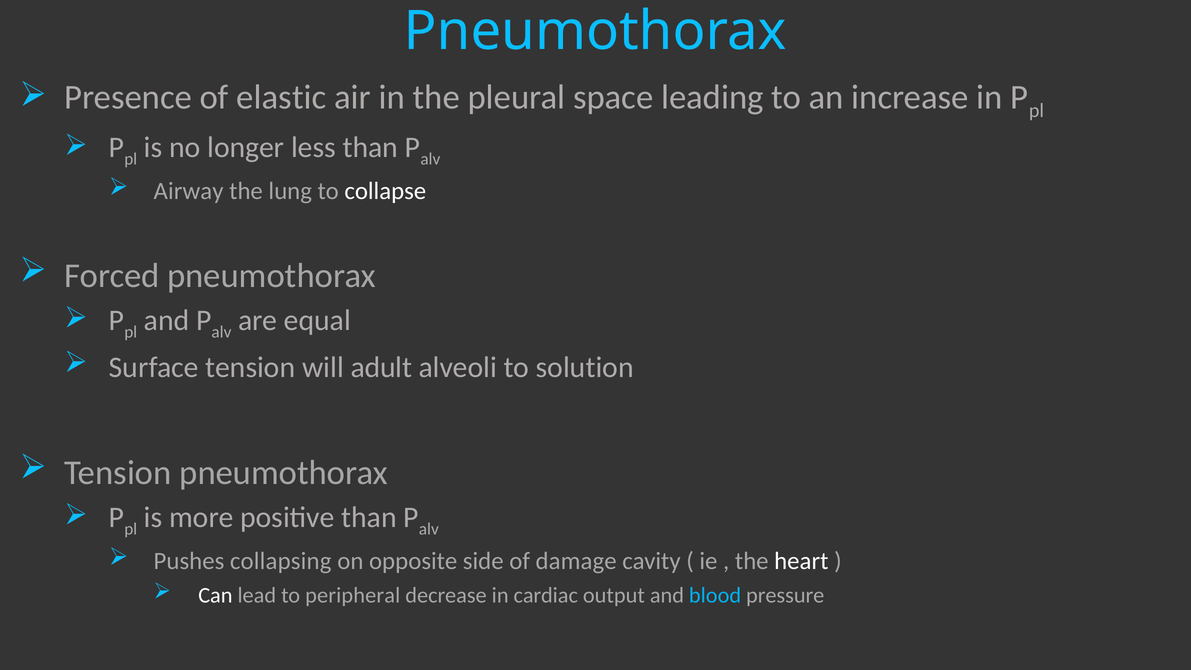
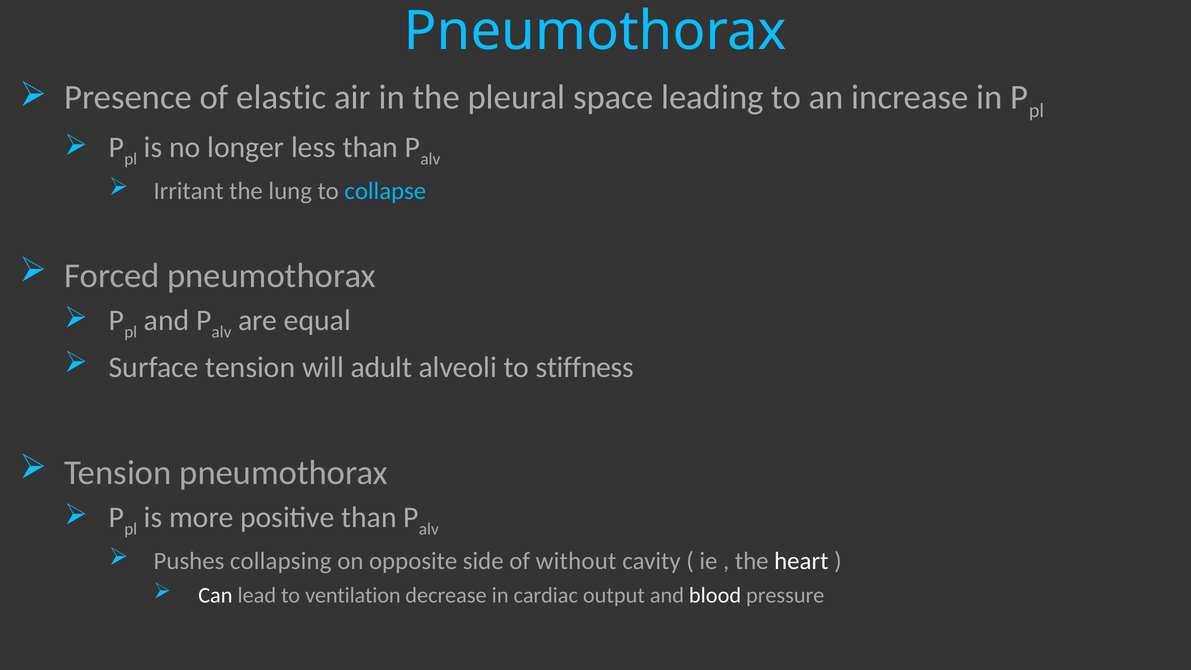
Airway: Airway -> Irritant
collapse colour: white -> light blue
solution: solution -> stiffness
damage: damage -> without
peripheral: peripheral -> ventilation
blood colour: light blue -> white
